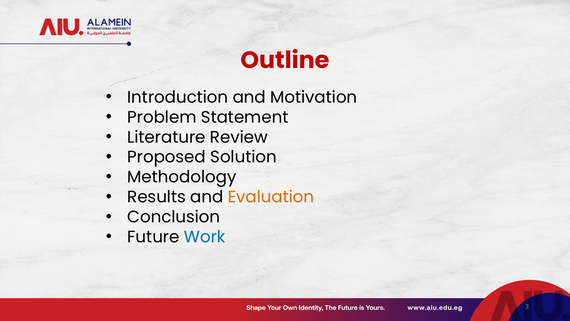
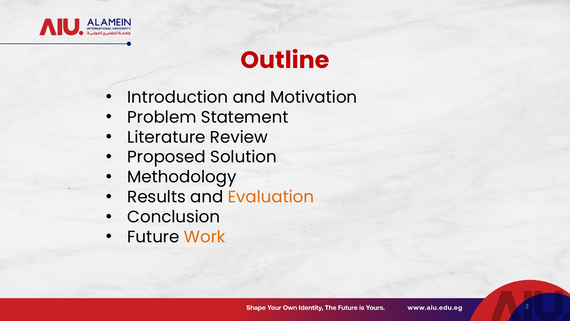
Work colour: blue -> orange
